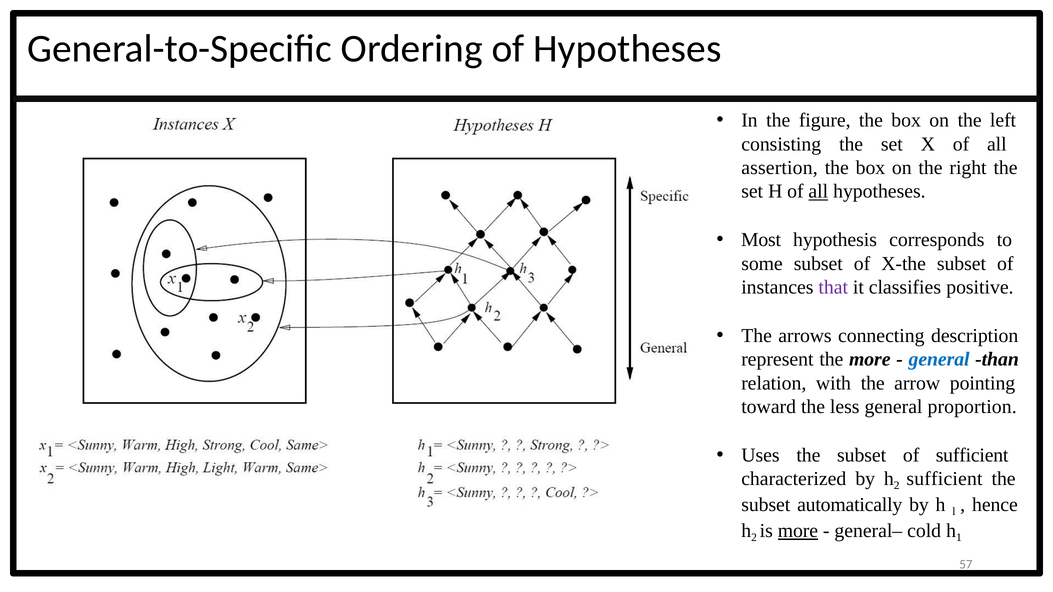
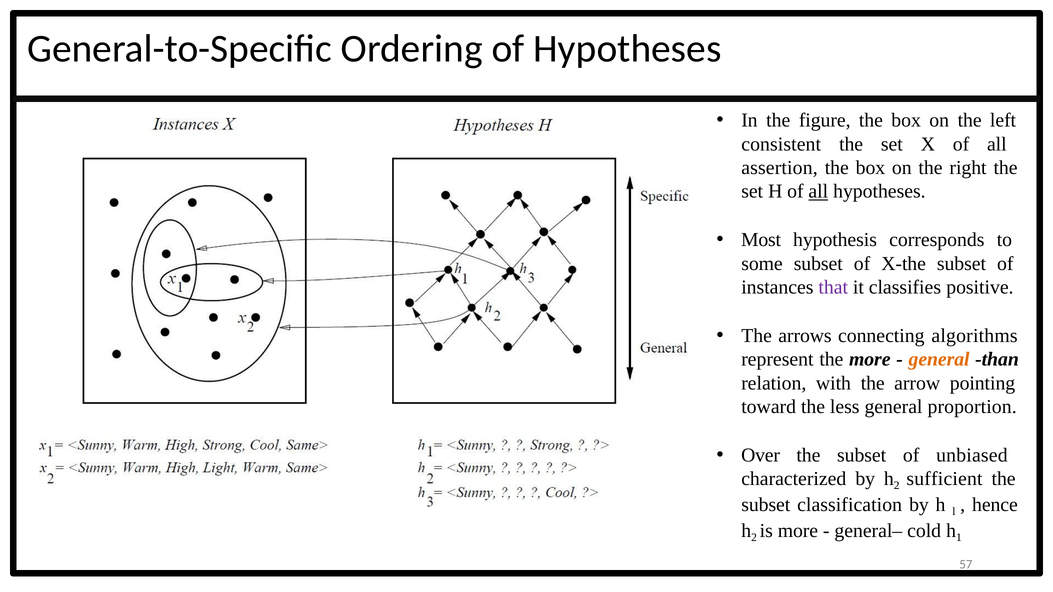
consisting: consisting -> consistent
description: description -> algorithms
general at (939, 360) colour: blue -> orange
Uses: Uses -> Over
of sufficient: sufficient -> unbiased
automatically: automatically -> classification
more at (798, 531) underline: present -> none
